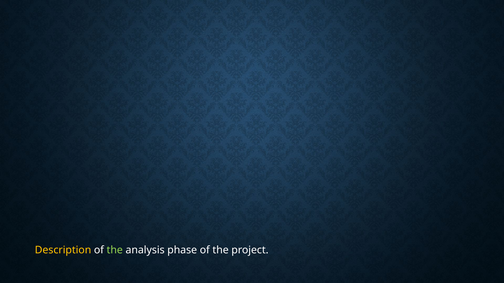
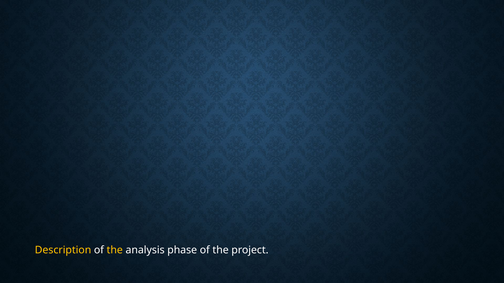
the at (115, 251) colour: light green -> yellow
